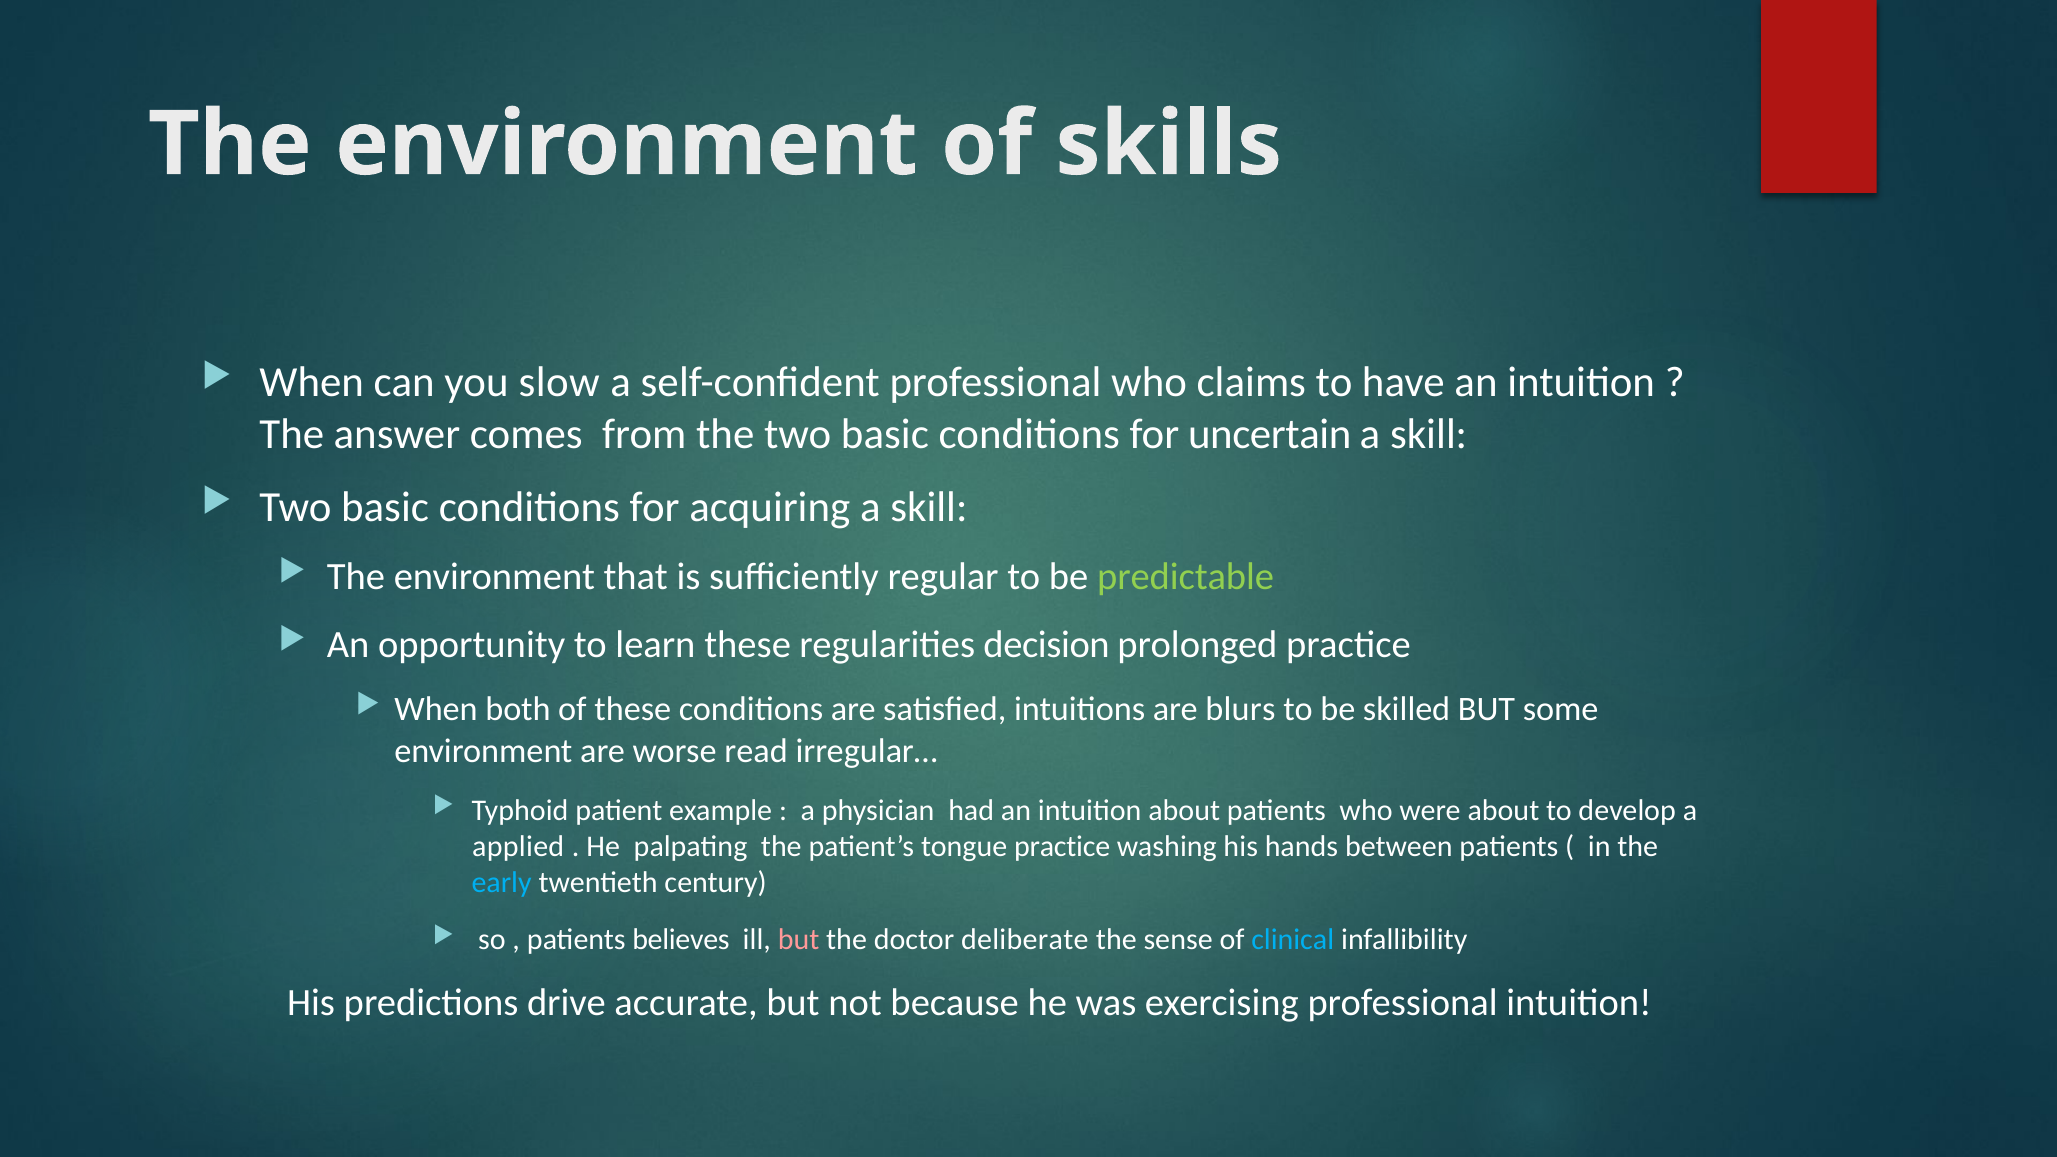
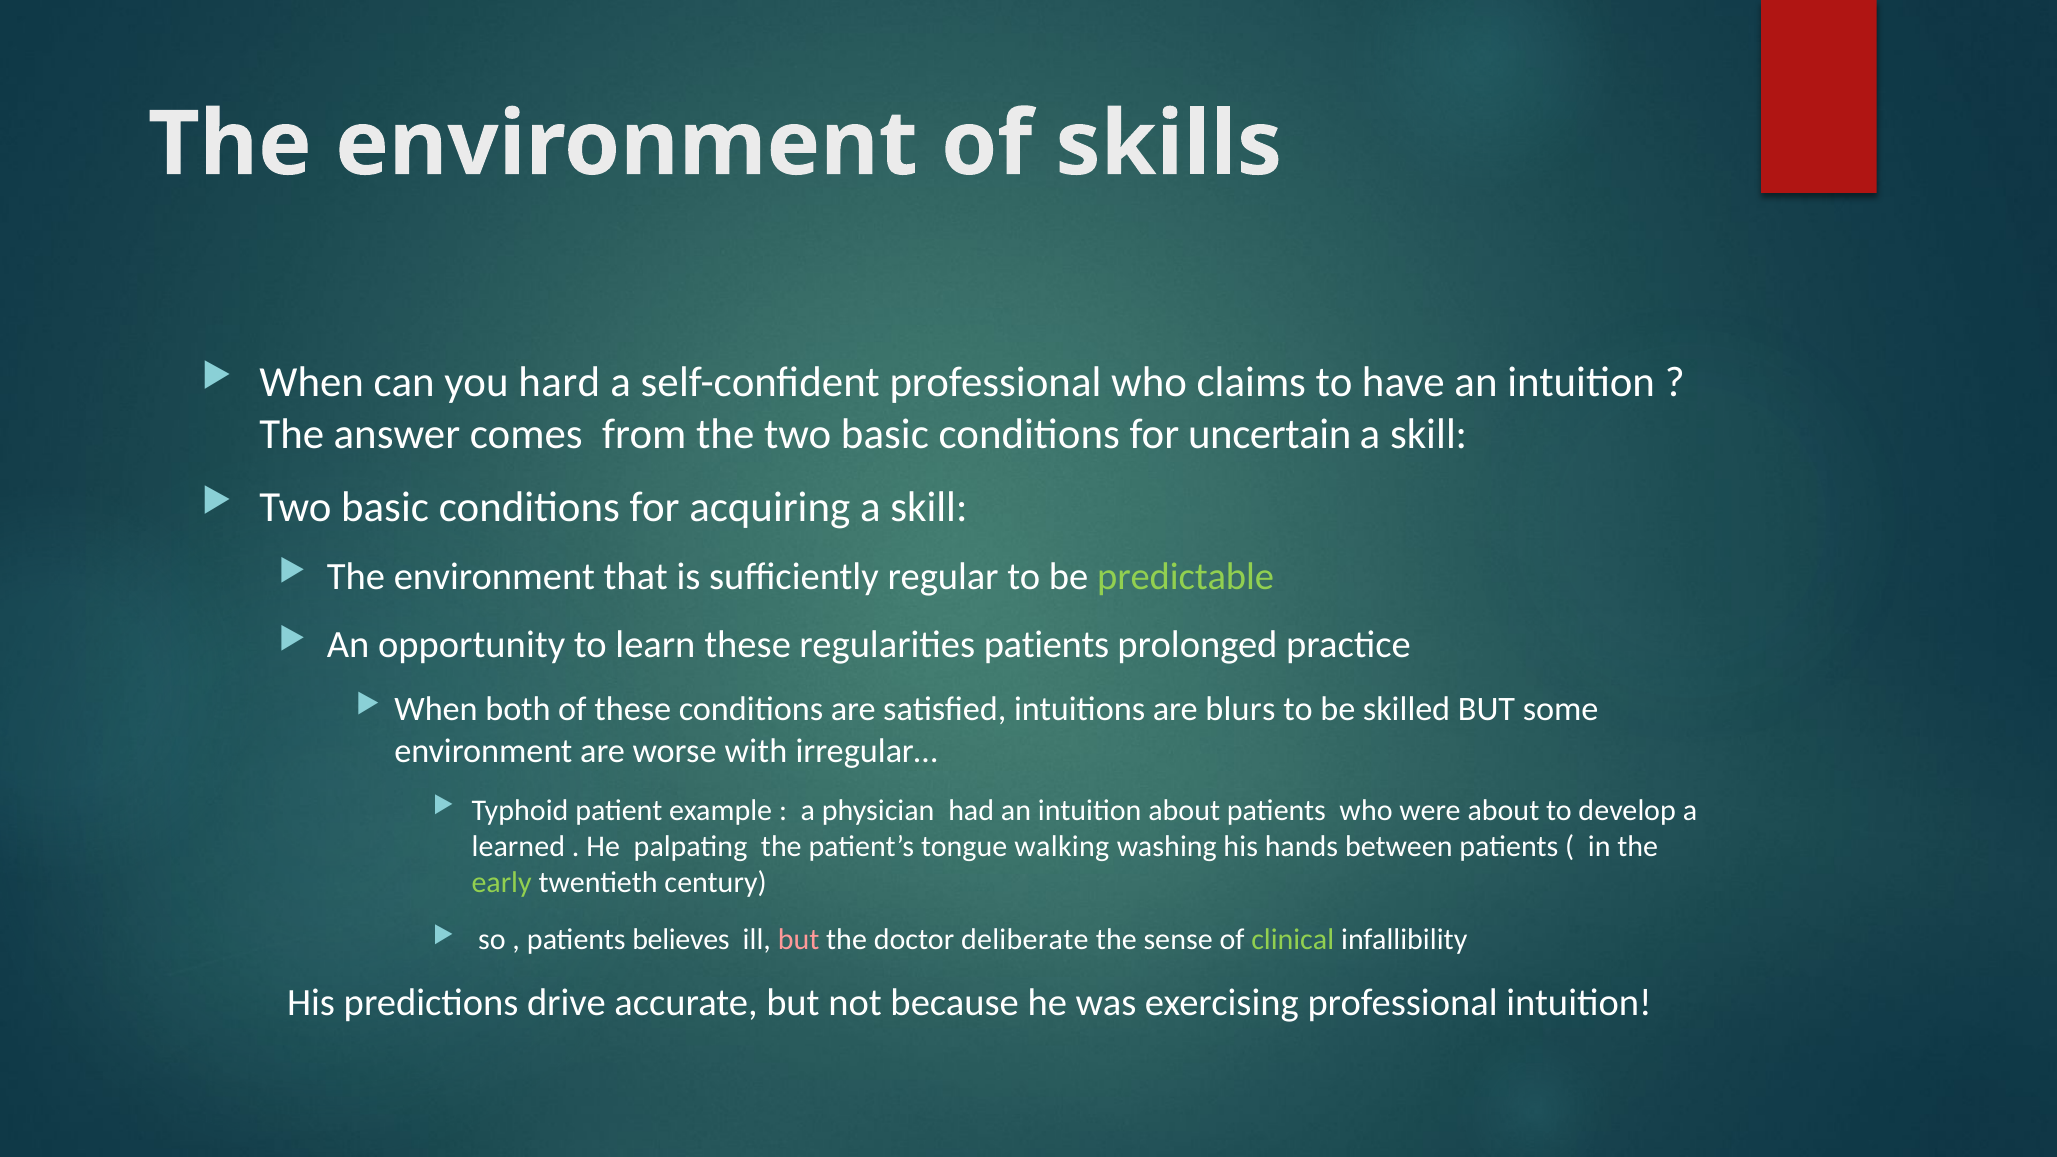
slow: slow -> hard
regularities decision: decision -> patients
read: read -> with
applied: applied -> learned
tongue practice: practice -> walking
early colour: light blue -> light green
clinical colour: light blue -> light green
